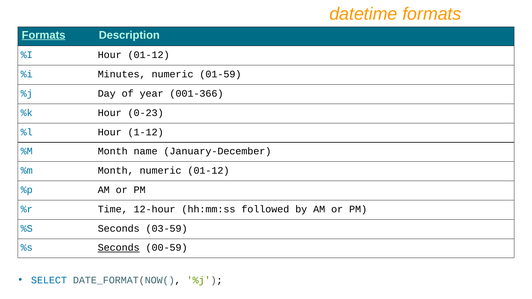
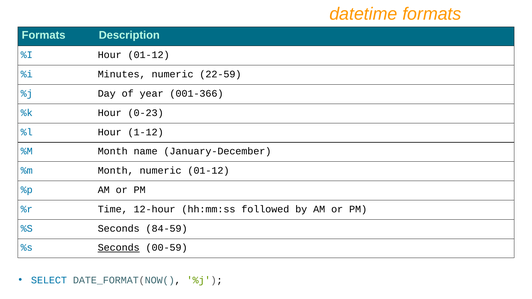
Formats at (44, 35) underline: present -> none
01-59: 01-59 -> 22-59
03-59: 03-59 -> 84-59
